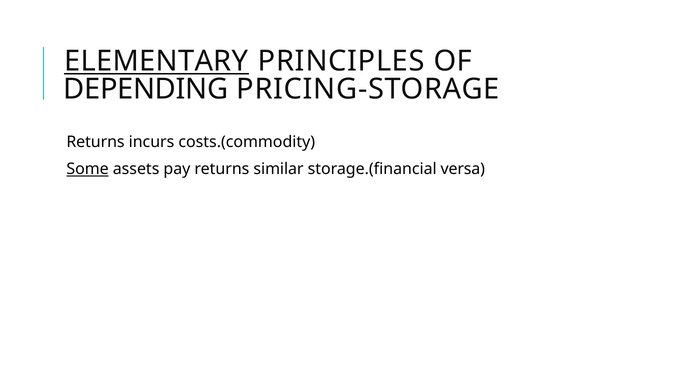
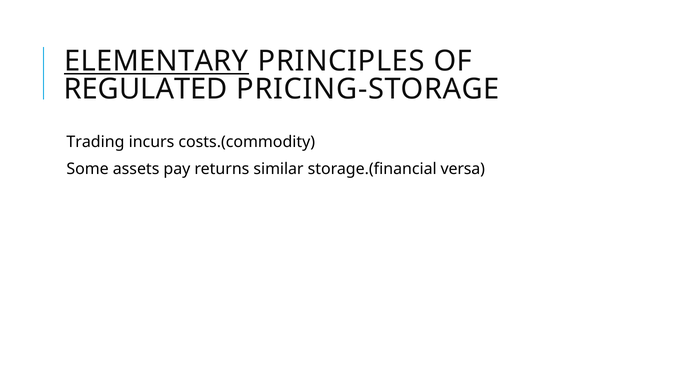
DEPENDING: DEPENDING -> REGULATED
Returns at (95, 142): Returns -> Trading
Some underline: present -> none
